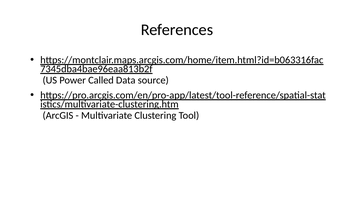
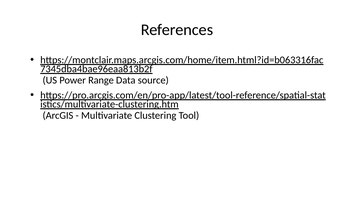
Called: Called -> Range
